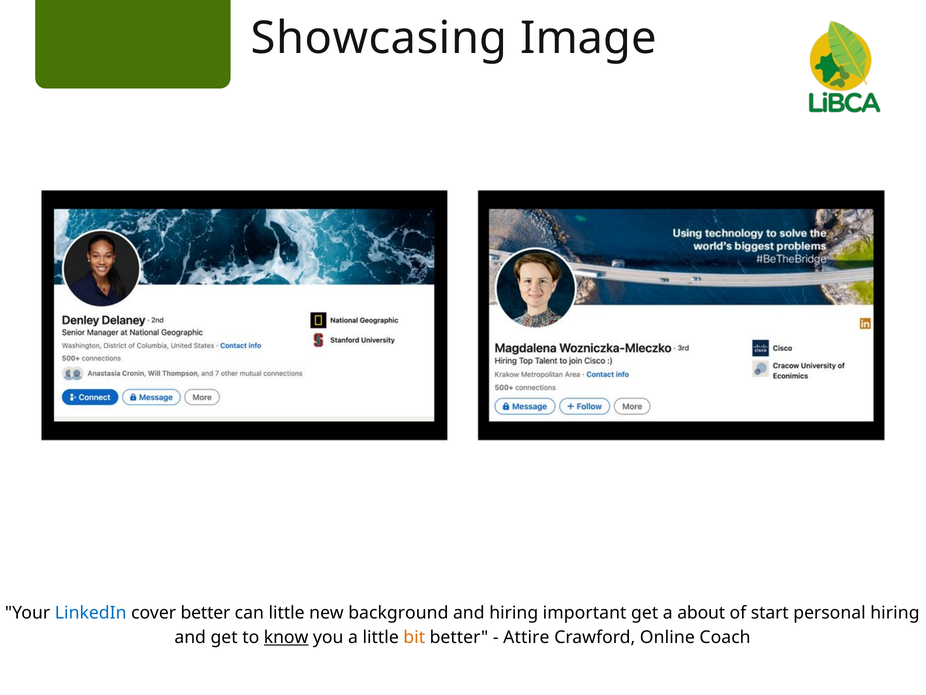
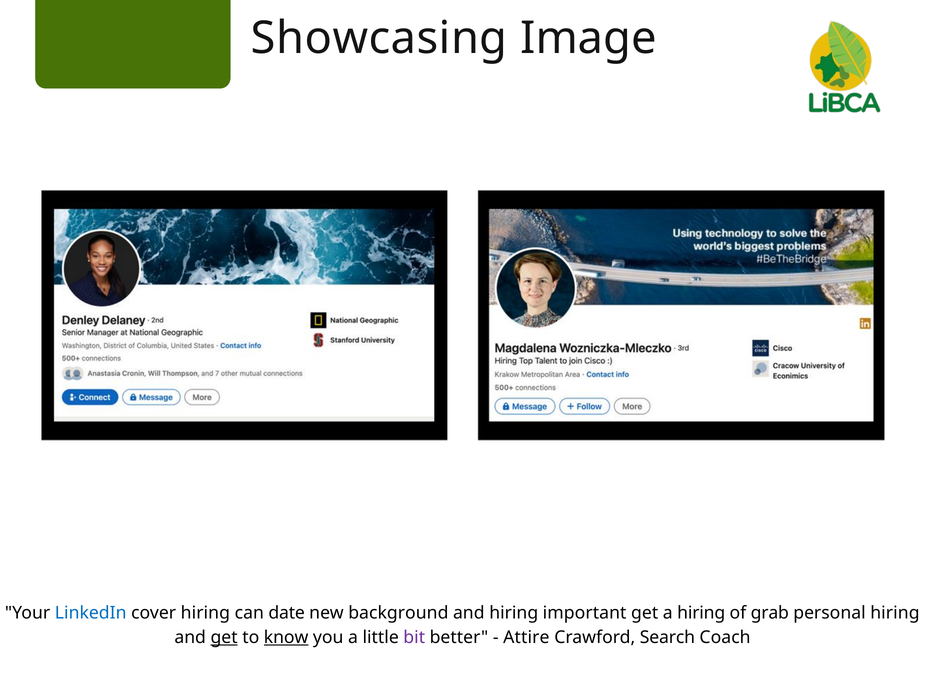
cover better: better -> hiring
can little: little -> date
a about: about -> hiring
start: start -> grab
get at (224, 637) underline: none -> present
bit colour: orange -> purple
Online: Online -> Search
